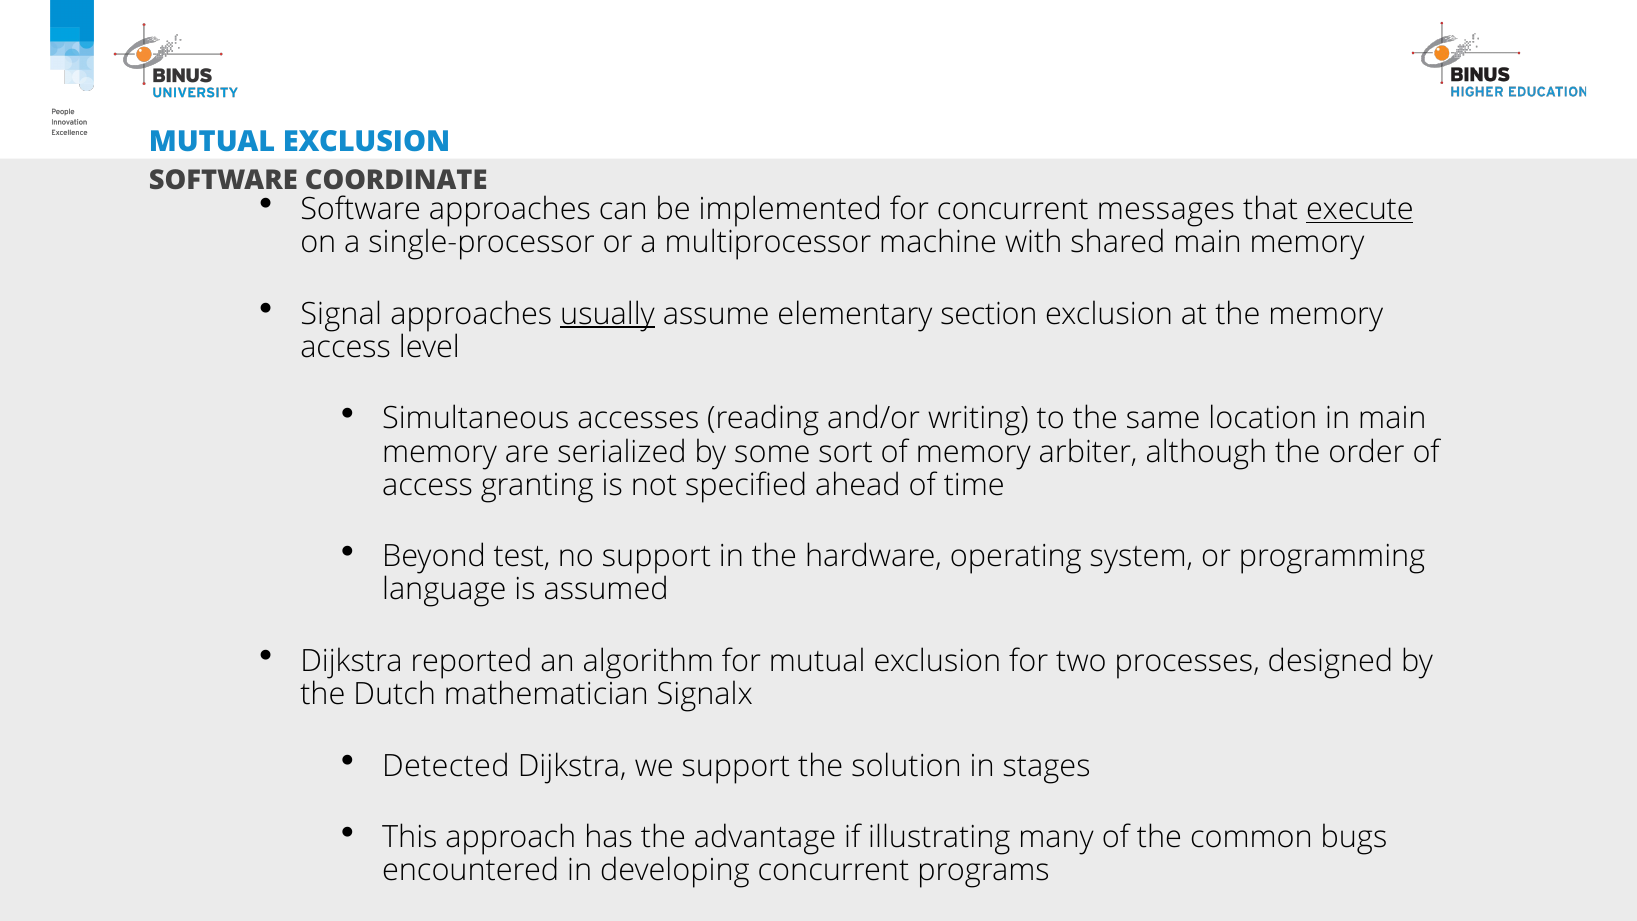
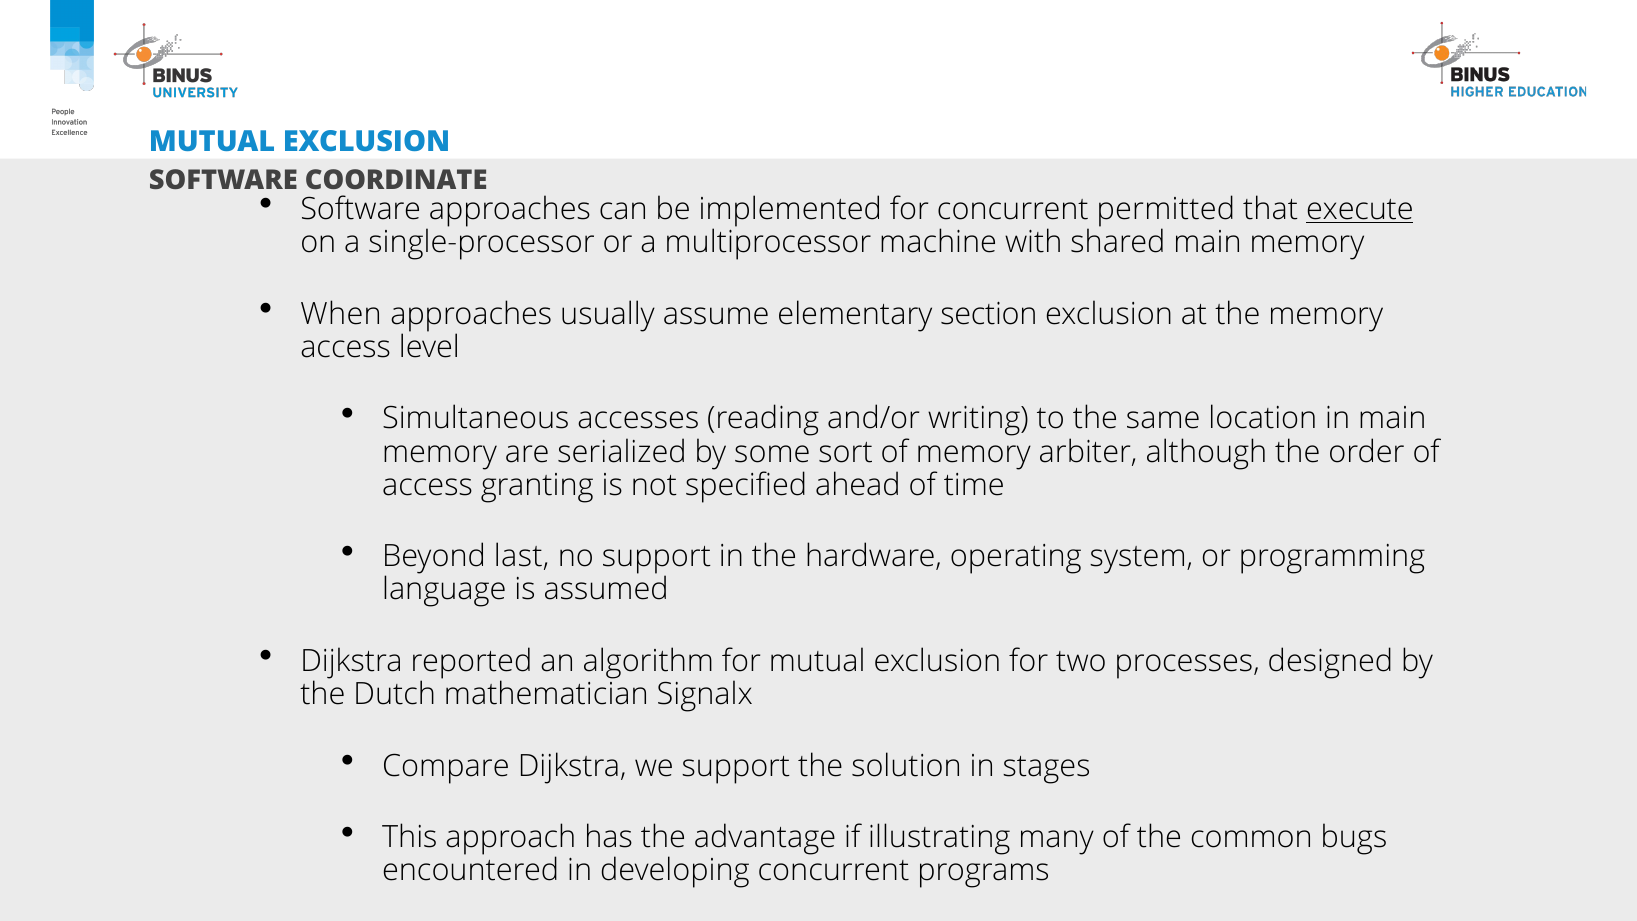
messages: messages -> permitted
Signal: Signal -> When
usually underline: present -> none
test: test -> last
Detected: Detected -> Compare
